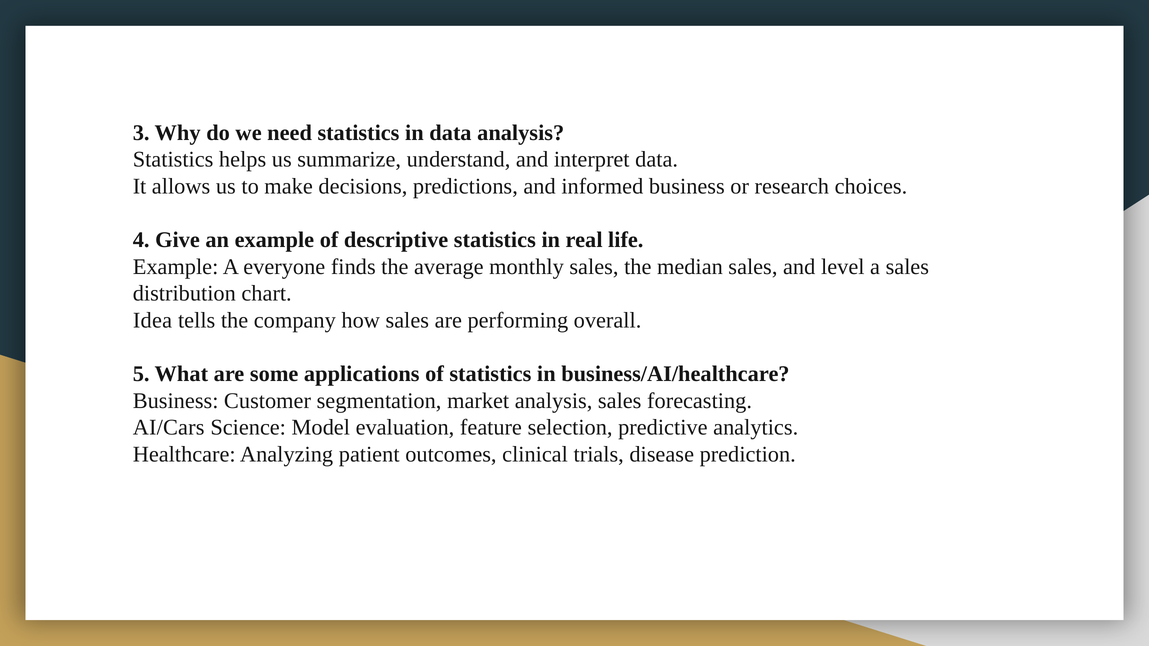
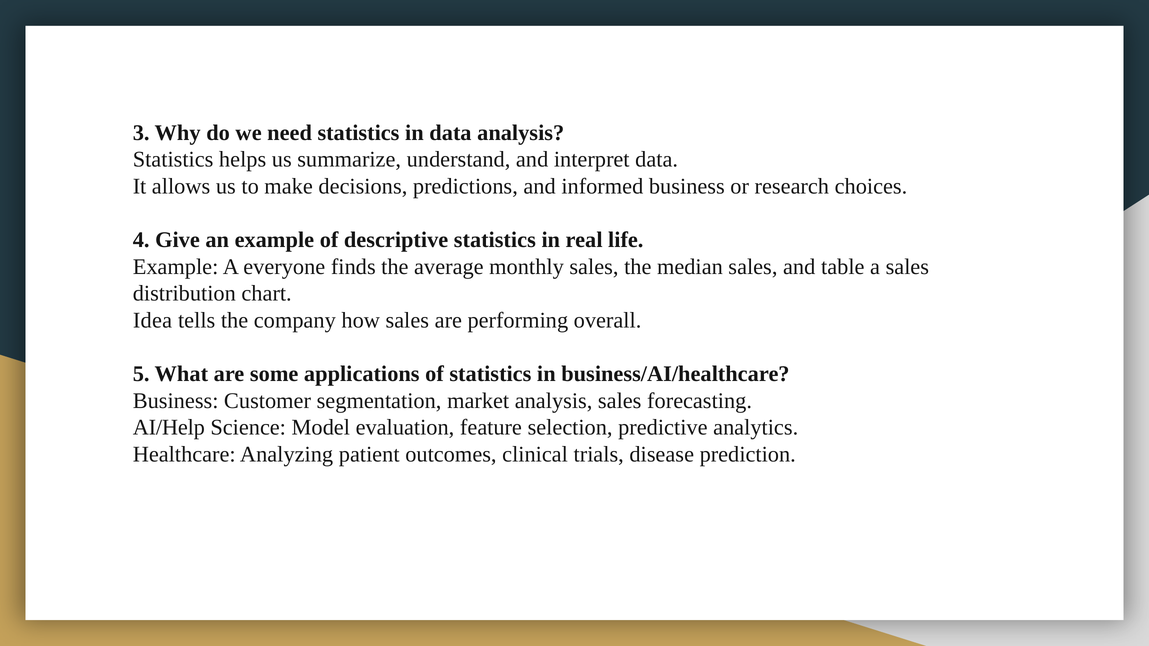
level: level -> table
AI/Cars: AI/Cars -> AI/Help
